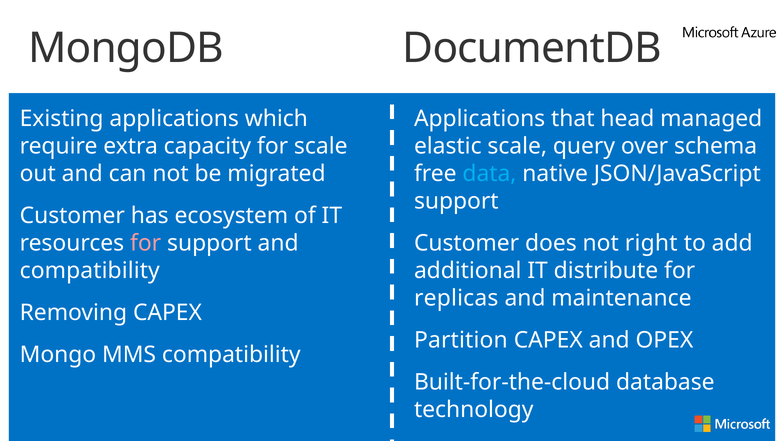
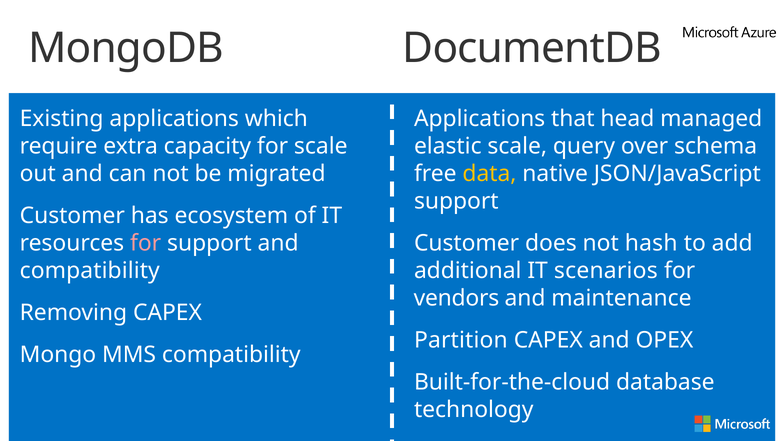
data colour: light blue -> yellow
right: right -> hash
distribute: distribute -> scenarios
replicas: replicas -> vendors
